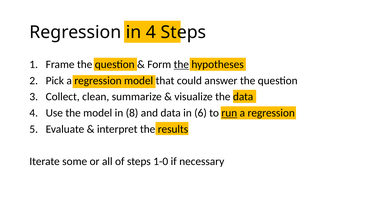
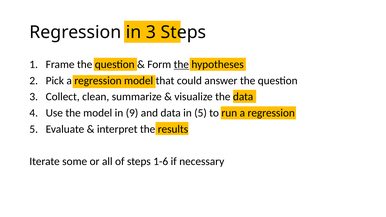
in 4: 4 -> 3
8: 8 -> 9
in 6: 6 -> 5
run underline: present -> none
1-0: 1-0 -> 1-6
